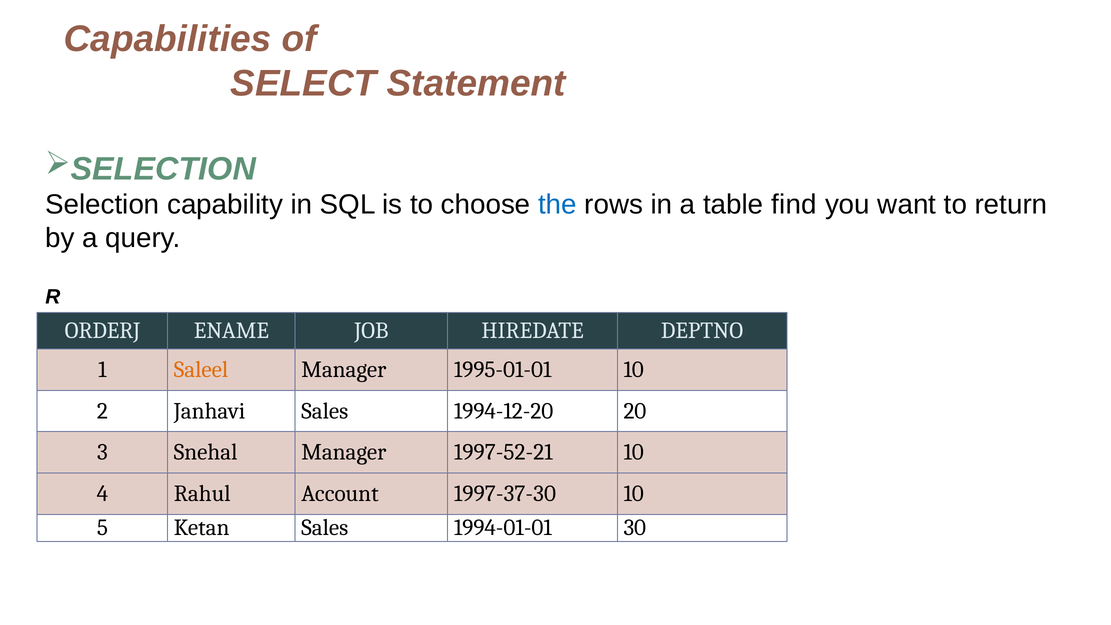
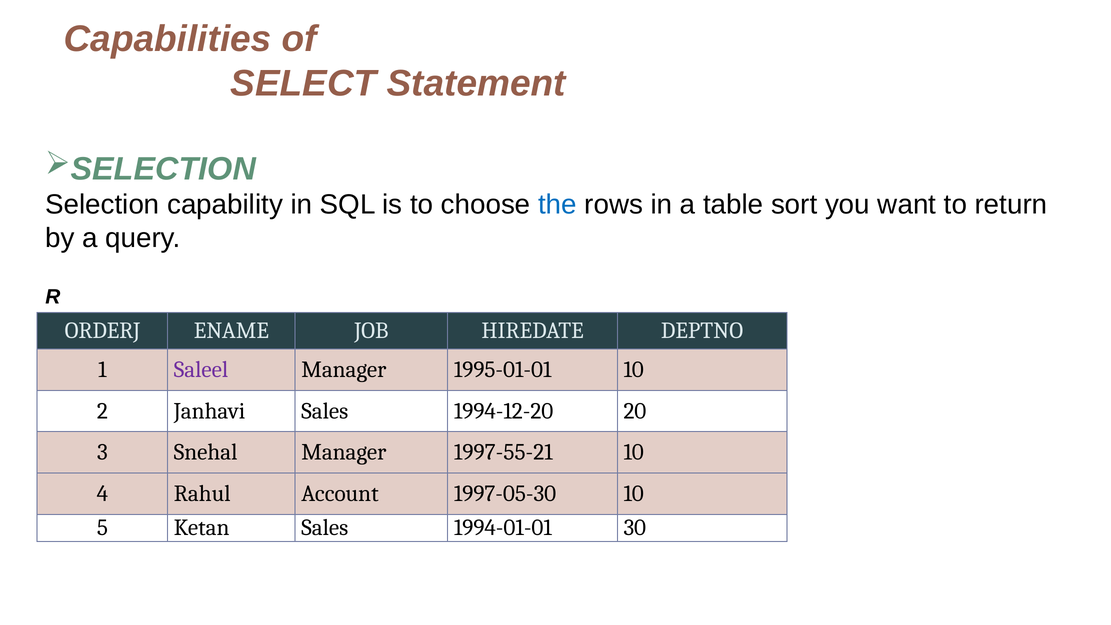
find: find -> sort
Saleel colour: orange -> purple
1997-52-21: 1997-52-21 -> 1997-55-21
1997-37-30: 1997-37-30 -> 1997-05-30
